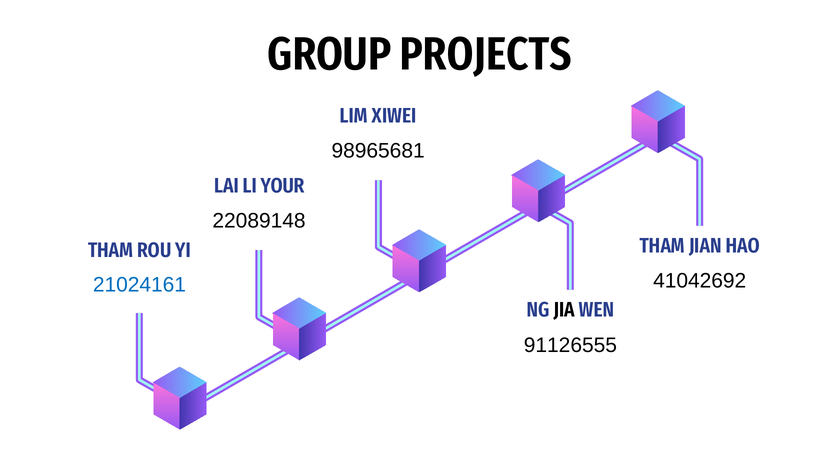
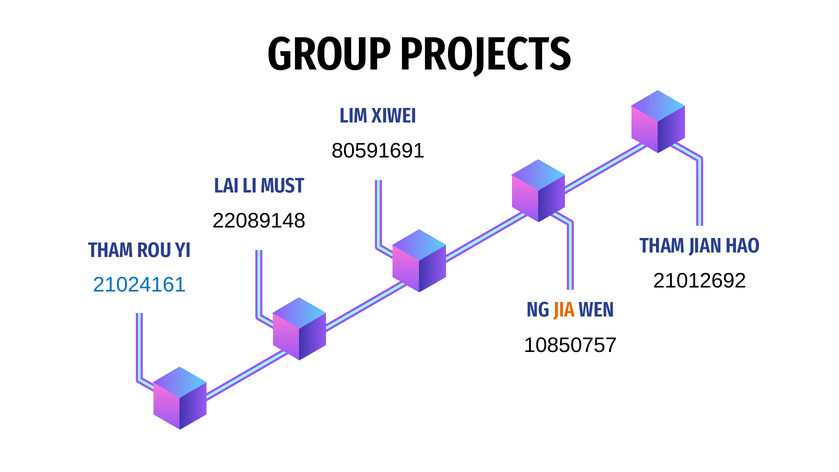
98965681: 98965681 -> 80591691
YOUR: YOUR -> MUST
41042692: 41042692 -> 21012692
JIA colour: black -> orange
91126555: 91126555 -> 10850757
